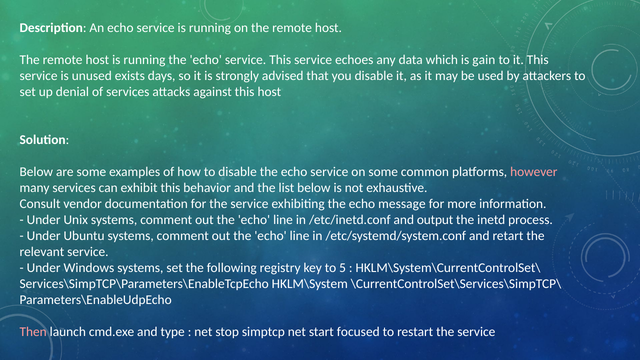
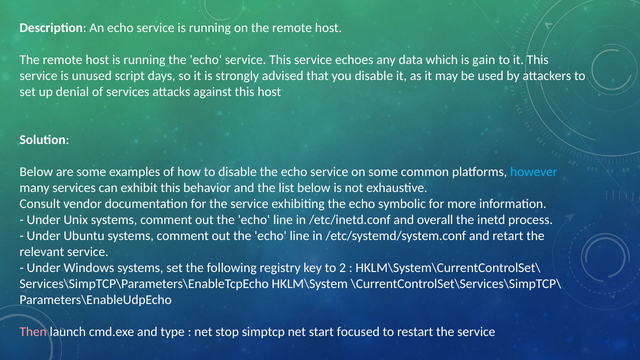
exists: exists -> script
however colour: pink -> light blue
message: message -> symbolic
output: output -> overall
5: 5 -> 2
